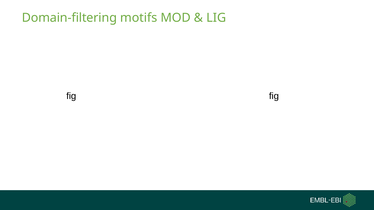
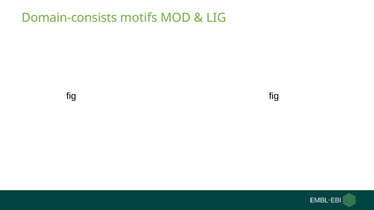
Domain-filtering: Domain-filtering -> Domain-consists
